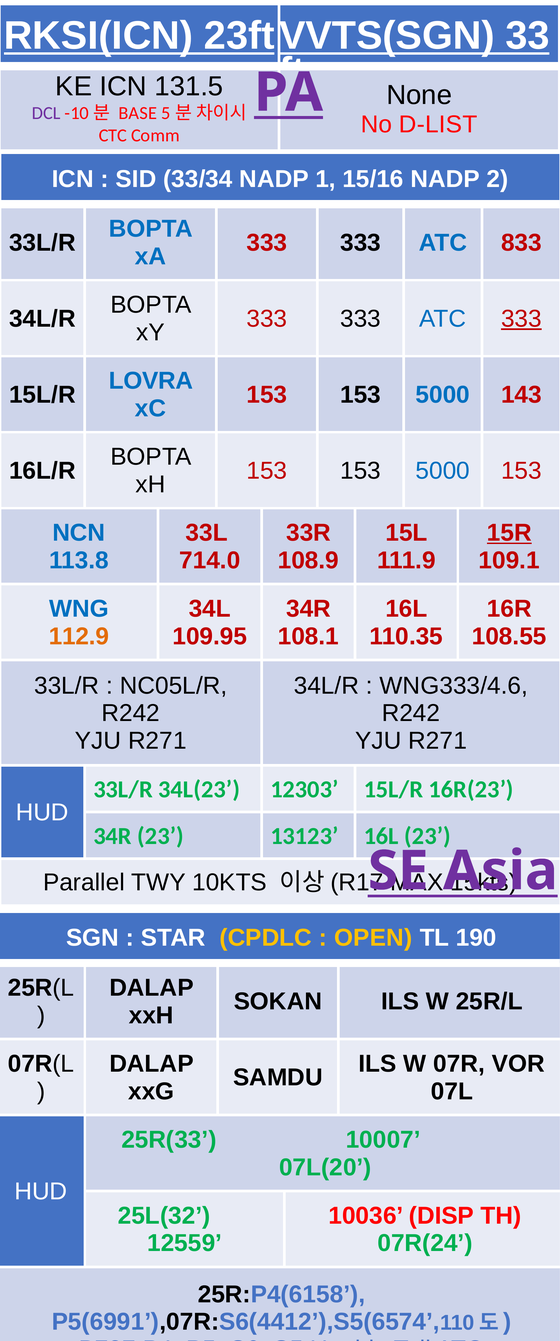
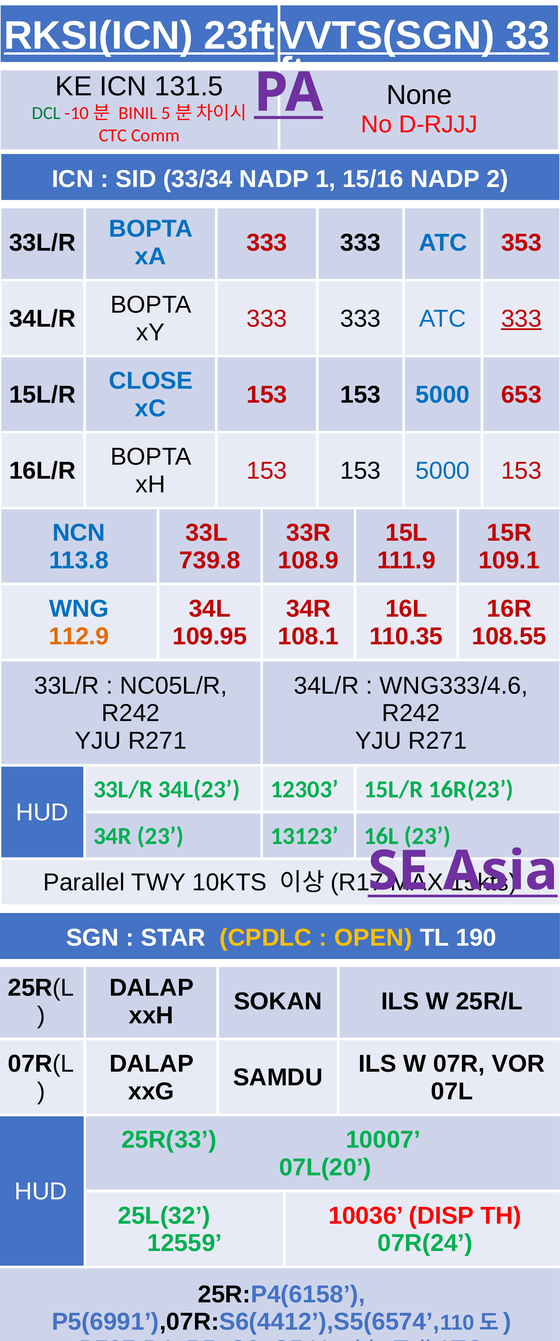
DCL colour: purple -> green
BASE: BASE -> BINIL
D-LIST: D-LIST -> D-RJJJ
833: 833 -> 353
LOVRA: LOVRA -> CLOSE
143: 143 -> 653
15R underline: present -> none
714.0: 714.0 -> 739.8
